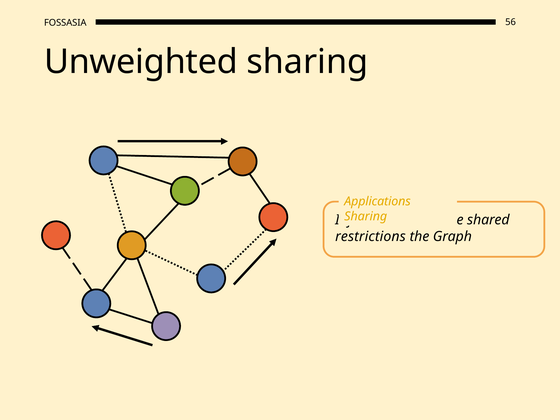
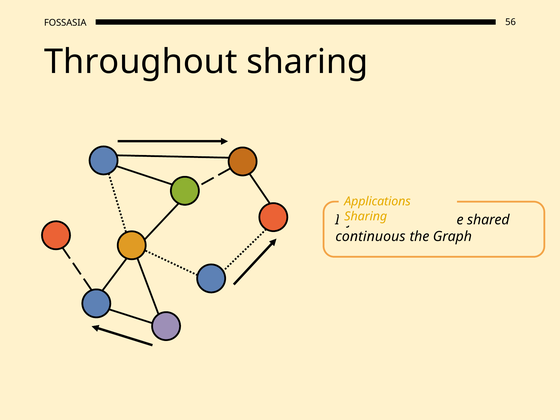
Unweighted: Unweighted -> Throughout
restrictions: restrictions -> continuous
